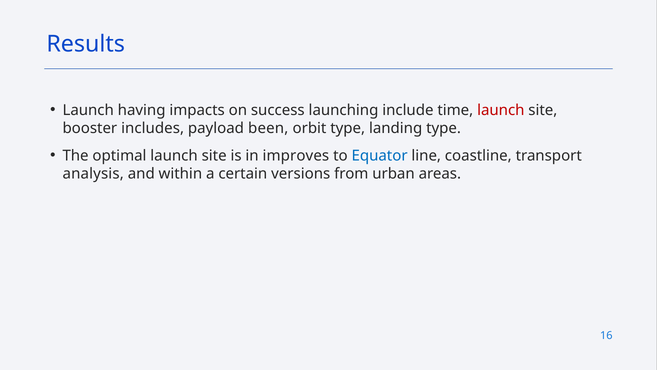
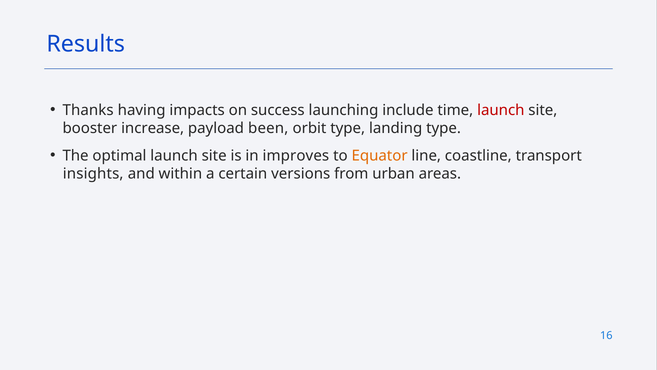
Launch at (88, 110): Launch -> Thanks
includes: includes -> increase
Equator colour: blue -> orange
analysis: analysis -> insights
